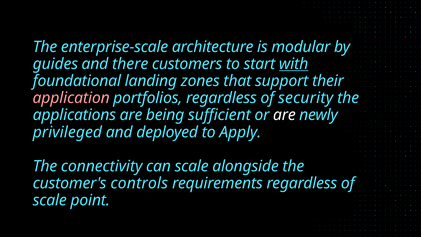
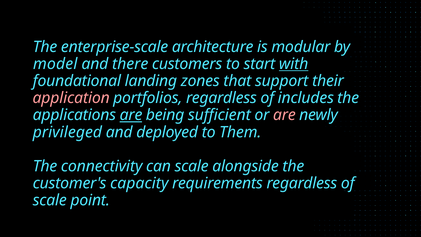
guides: guides -> model
security: security -> includes
are at (131, 115) underline: none -> present
are at (284, 115) colour: white -> pink
Apply: Apply -> Them
controls: controls -> capacity
